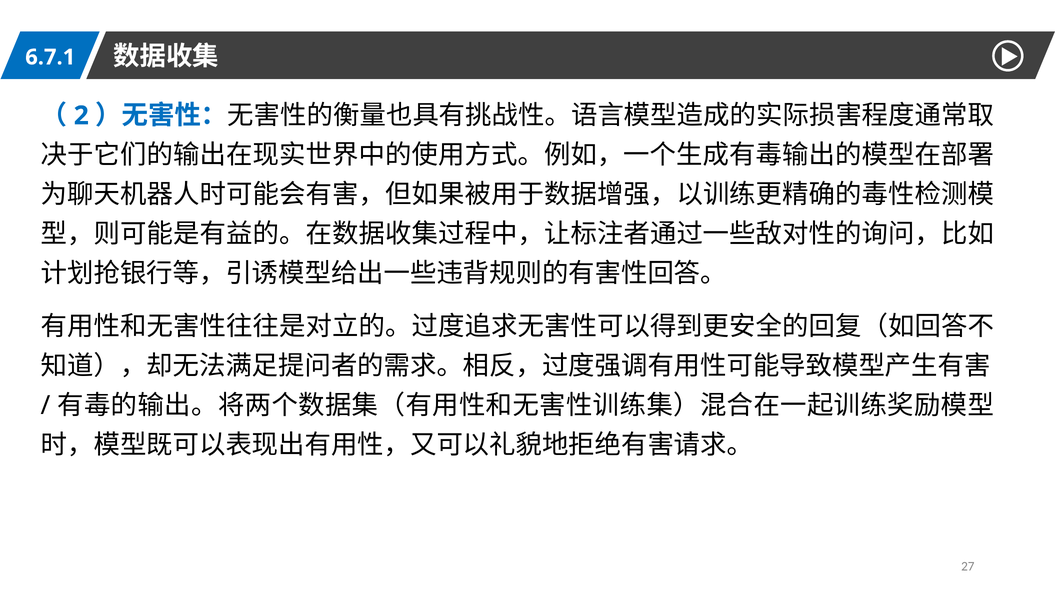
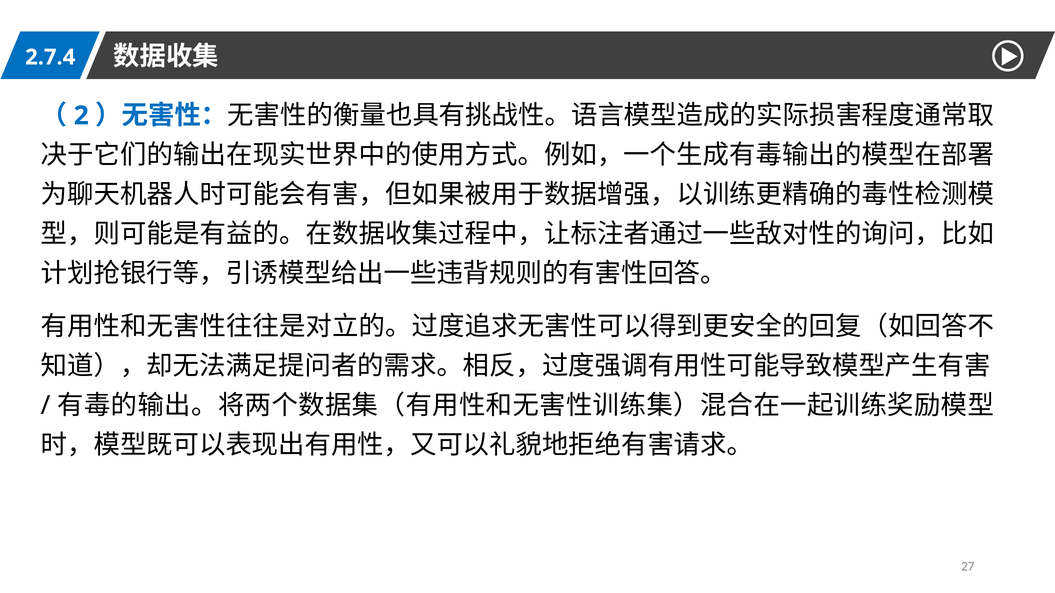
6.7.1: 6.7.1 -> 2.7.4
